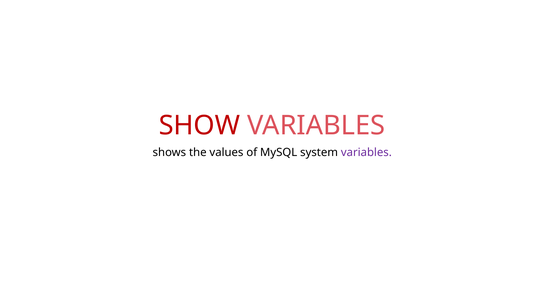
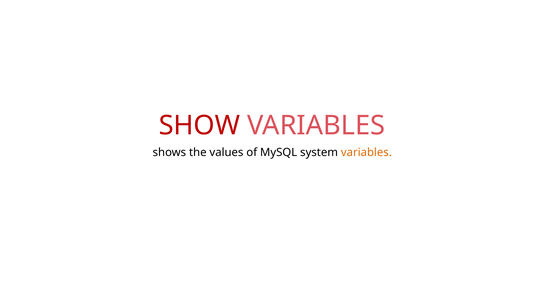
variables at (366, 152) colour: purple -> orange
